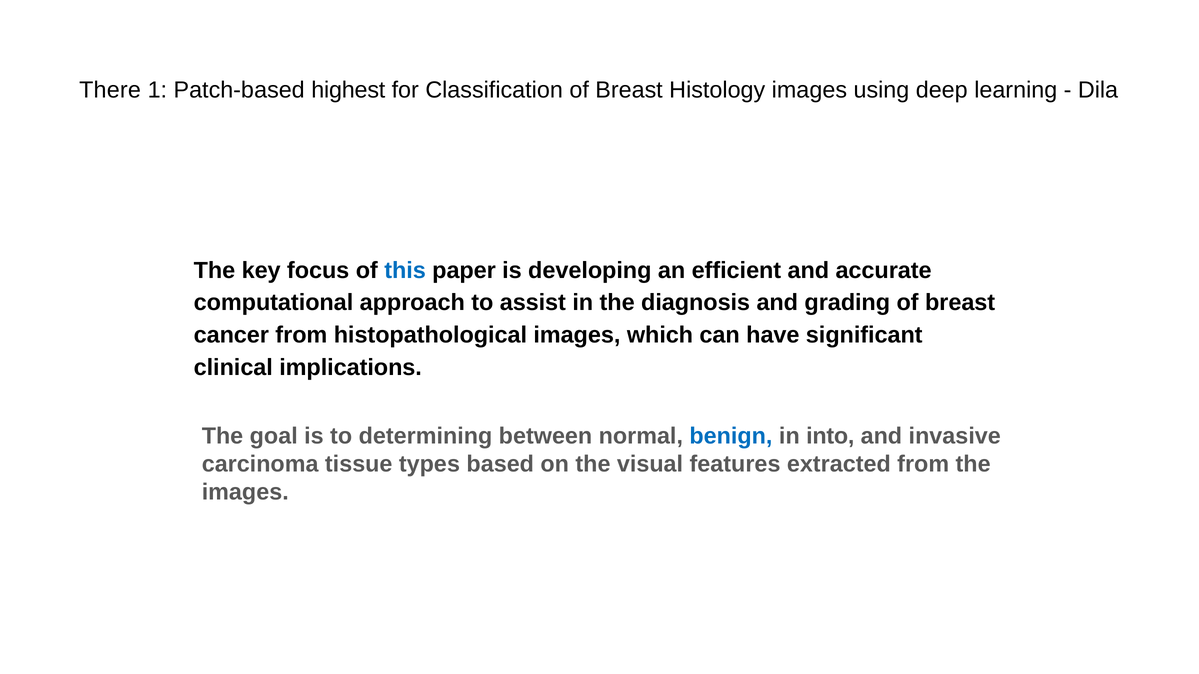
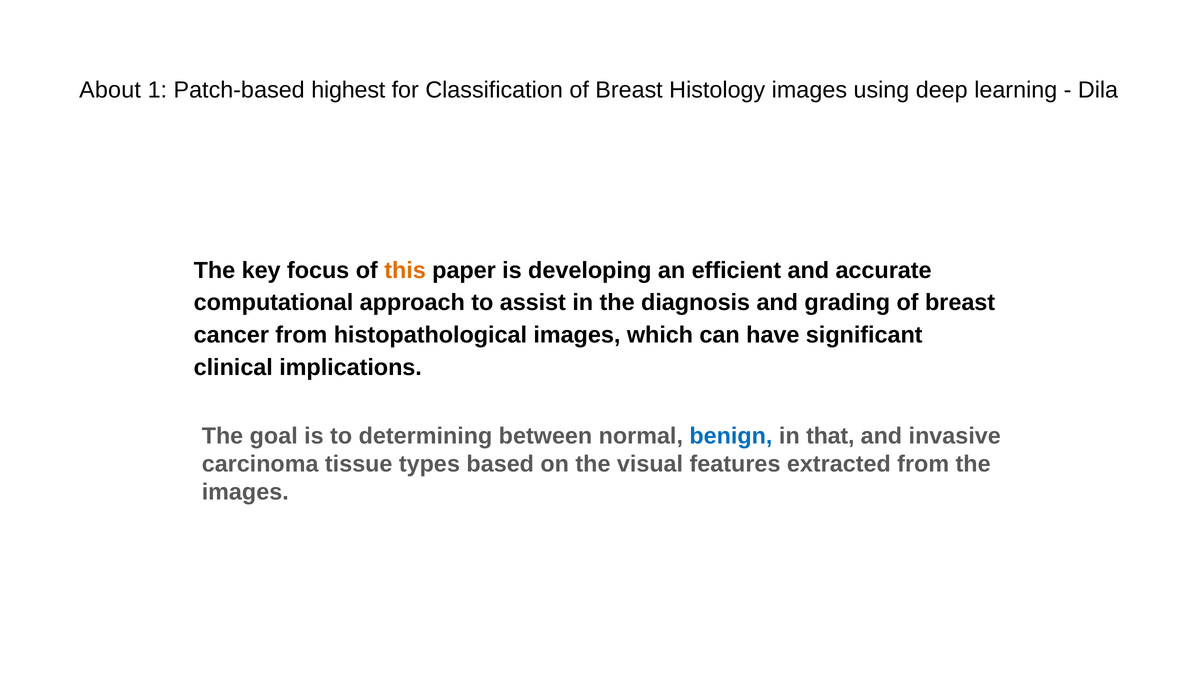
There: There -> About
this colour: blue -> orange
into: into -> that
